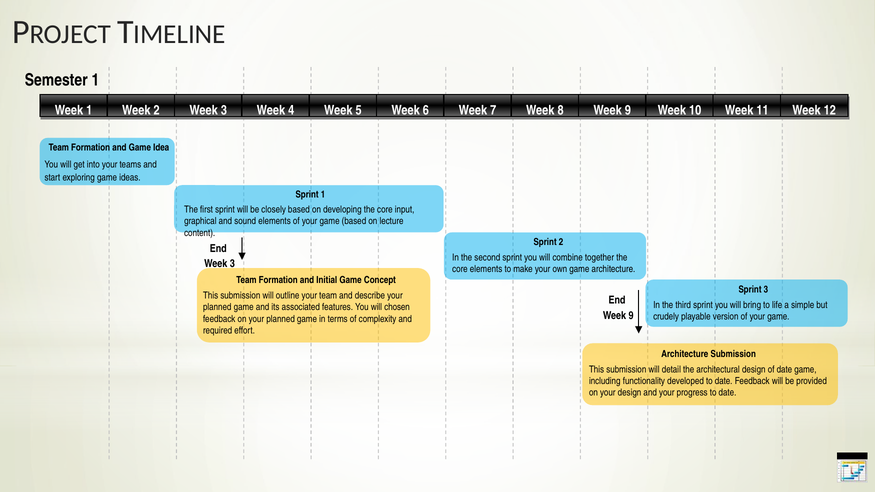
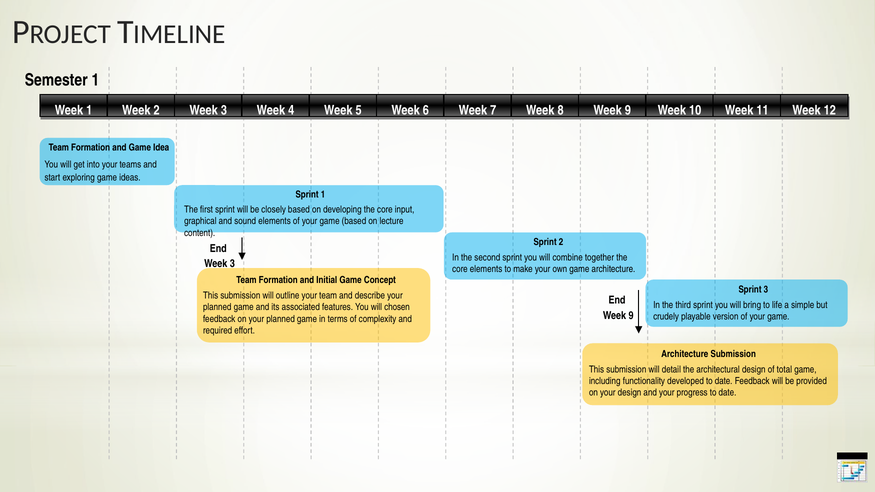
of date: date -> total
